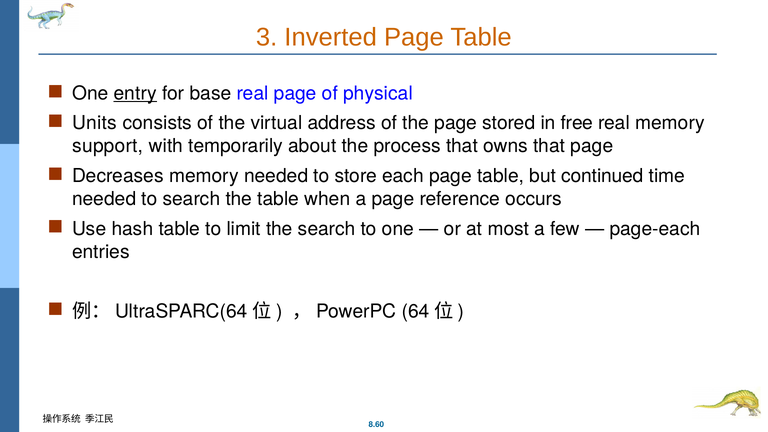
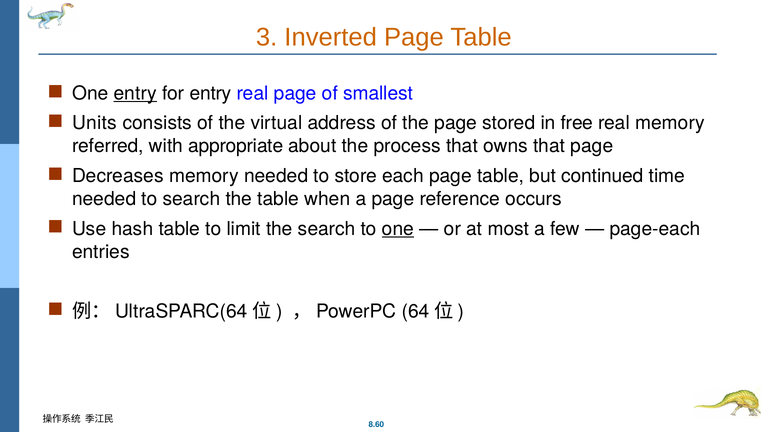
for base: base -> entry
physical: physical -> smallest
support: support -> referred
temporarily: temporarily -> appropriate
one at (398, 229) underline: none -> present
